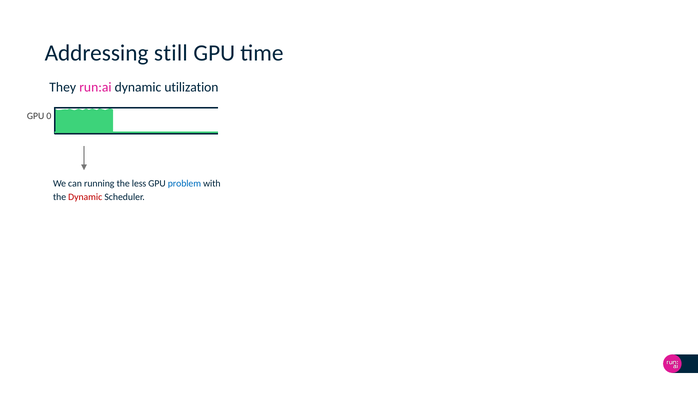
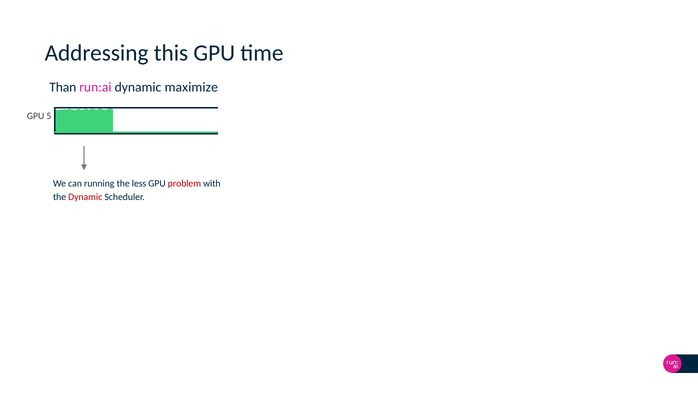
still: still -> this
They: They -> Than
utilization: utilization -> maximize
0: 0 -> 5
problem colour: blue -> red
